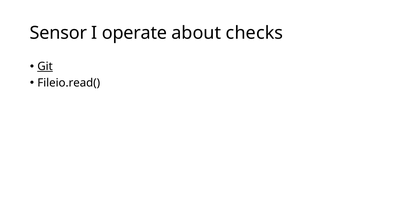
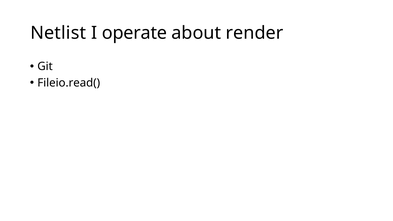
Sensor: Sensor -> Netlist
checks: checks -> render
Git underline: present -> none
